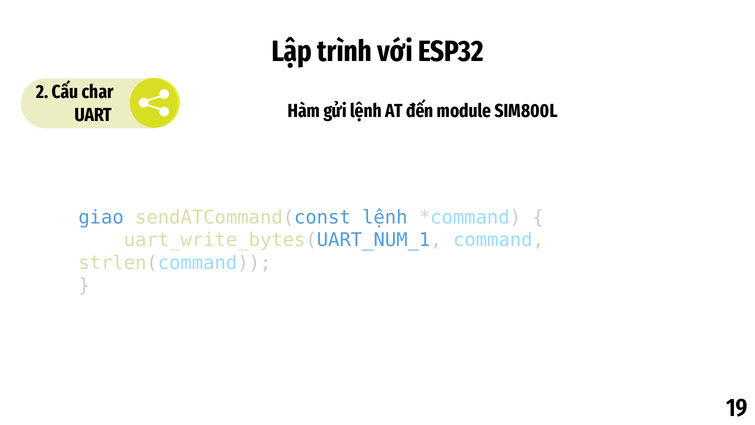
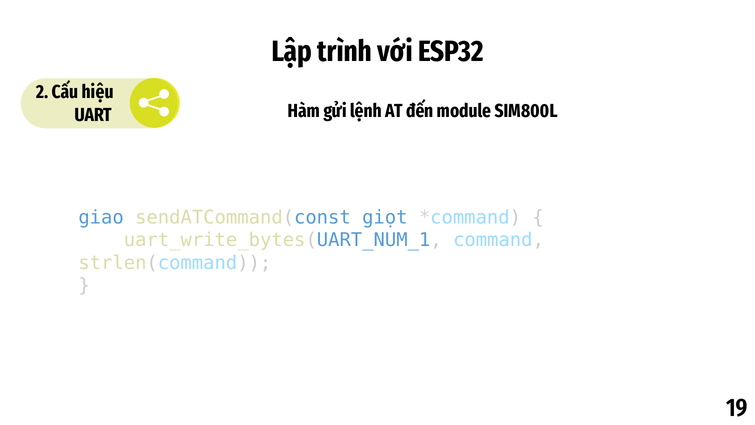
char: char -> hiệu
sendATCommand(const lệnh: lệnh -> giọt
